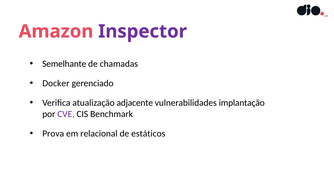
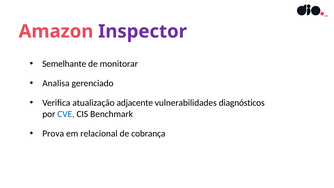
chamadas: chamadas -> monitorar
Docker: Docker -> Analisa
implantação: implantação -> diagnósticos
CVE colour: purple -> blue
estáticos: estáticos -> cobrança
